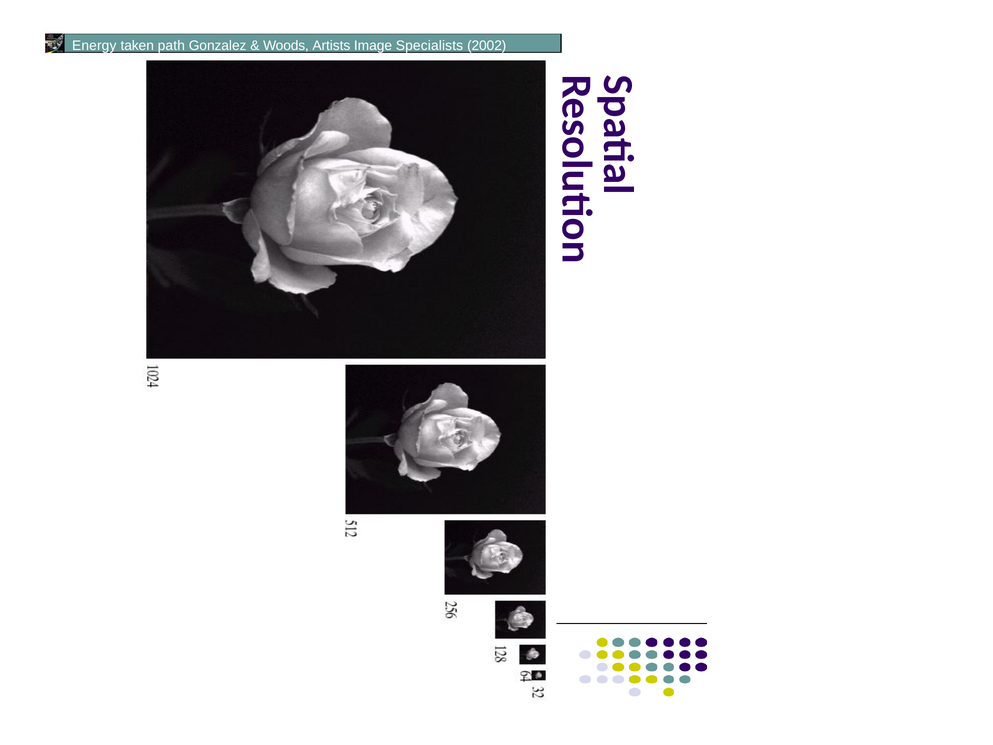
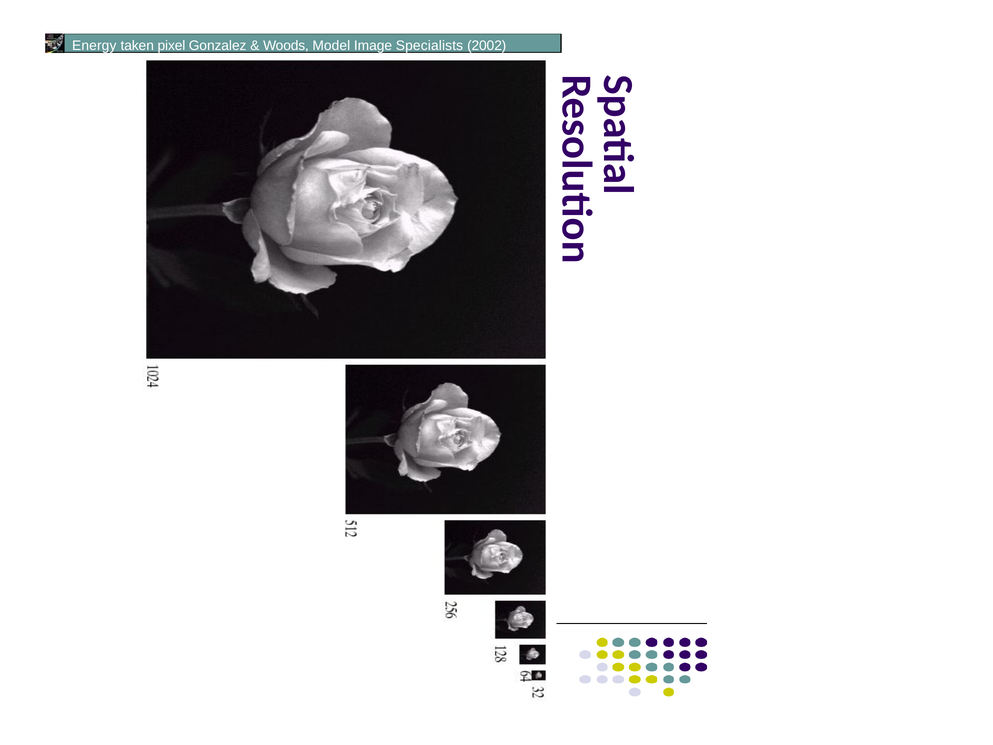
path: path -> pixel
Artists: Artists -> Model
